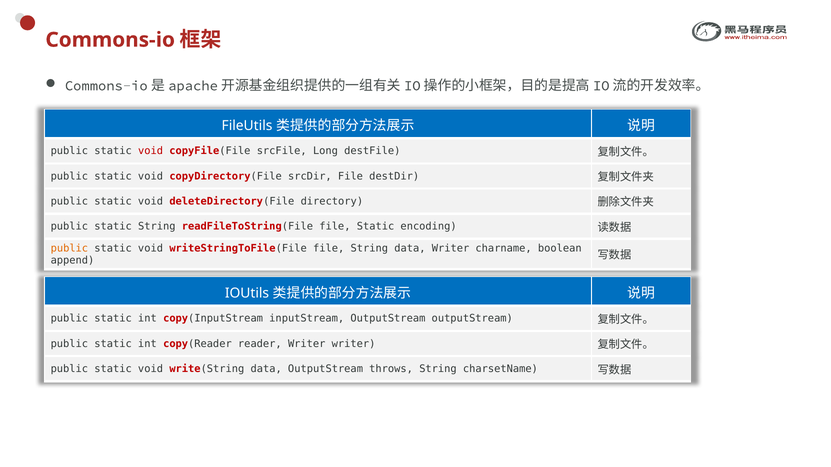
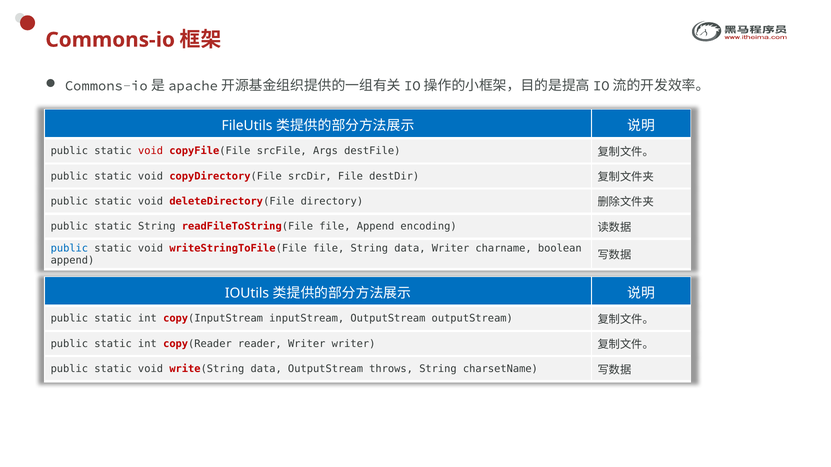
Long: Long -> Args
file Static: Static -> Append
public at (69, 248) colour: orange -> blue
